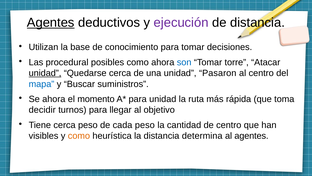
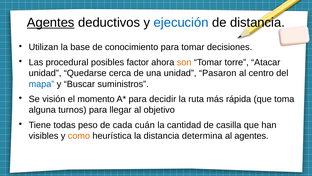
ejecución colour: purple -> blue
posibles como: como -> factor
son colour: blue -> orange
unidad at (45, 73) underline: present -> none
Se ahora: ahora -> visión
para unidad: unidad -> decidir
decidir: decidir -> alguna
Tiene cerca: cerca -> todas
cada peso: peso -> cuán
de centro: centro -> casilla
